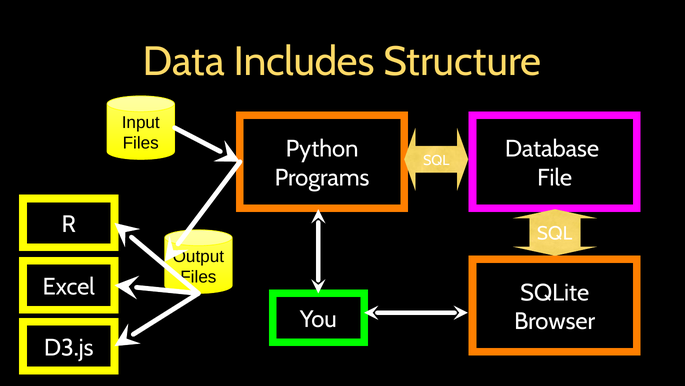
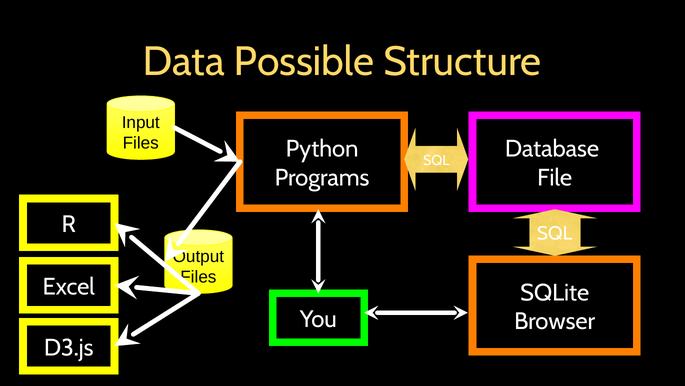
Includes: Includes -> Possible
